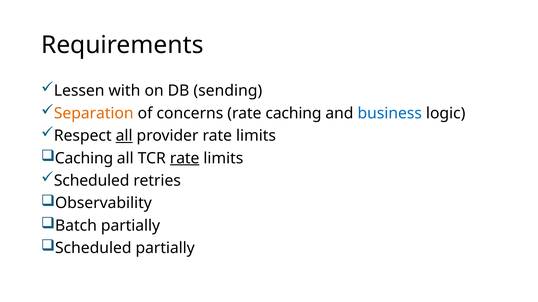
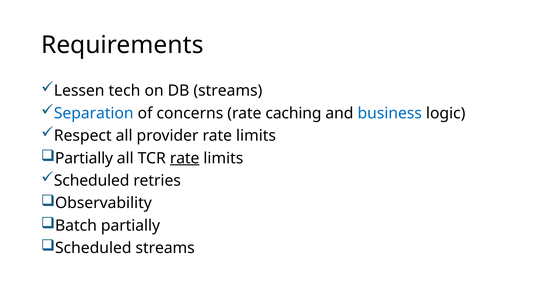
with: with -> tech
DB sending: sending -> streams
Separation colour: orange -> blue
all at (124, 136) underline: present -> none
Caching at (84, 159): Caching -> Partially
Scheduled partially: partially -> streams
